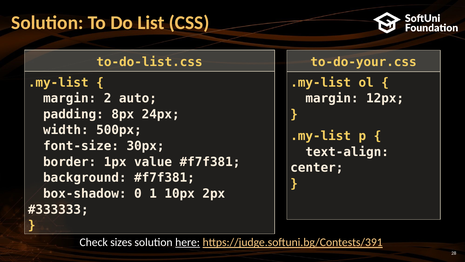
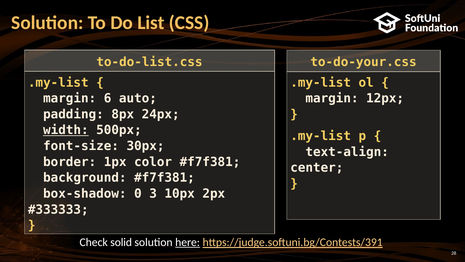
2: 2 -> 6
width underline: none -> present
value: value -> color
1: 1 -> 3
sizes: sizes -> solid
